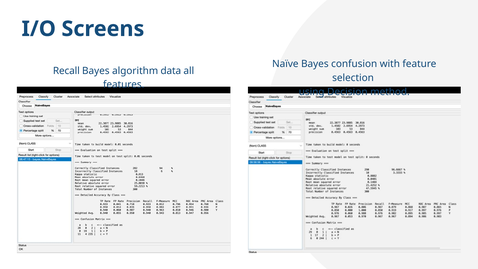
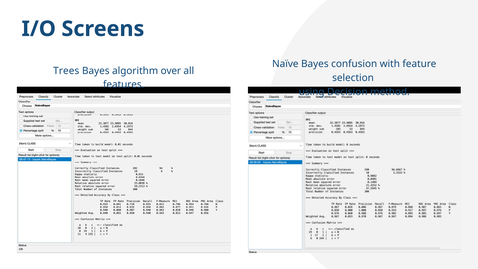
Recall: Recall -> Trees
data: data -> over
